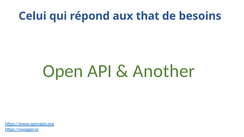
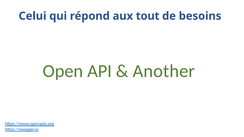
that: that -> tout
